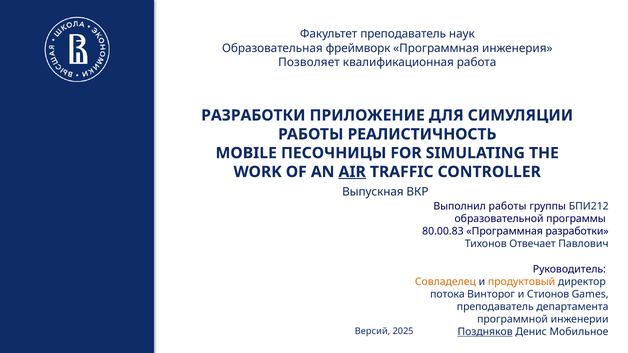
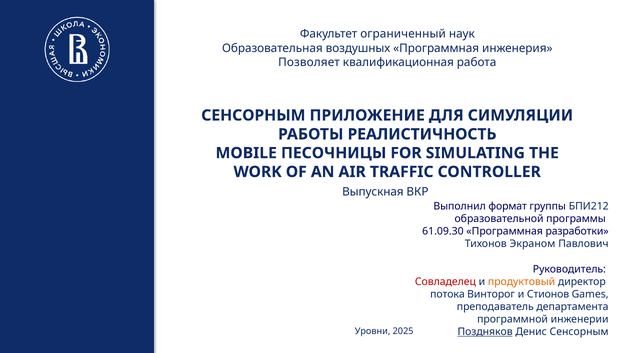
Факультет преподаватель: преподаватель -> ограниченный
фреймворк: фреймворк -> воздушных
РАЗРАБОТКИ at (253, 115): РАЗРАБОТКИ -> СЕНСОРНЫМ
AIR underline: present -> none
Выполнил работы: работы -> формат
80.00.83: 80.00.83 -> 61.09.30
Отвечает: Отвечает -> Экраном
Совладелец colour: orange -> red
Версий: Версий -> Уровни
Денис Мобильное: Мобильное -> Сенсорным
